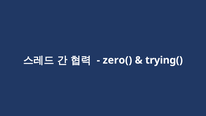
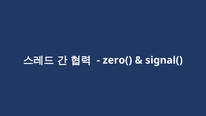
trying(: trying( -> signal(
